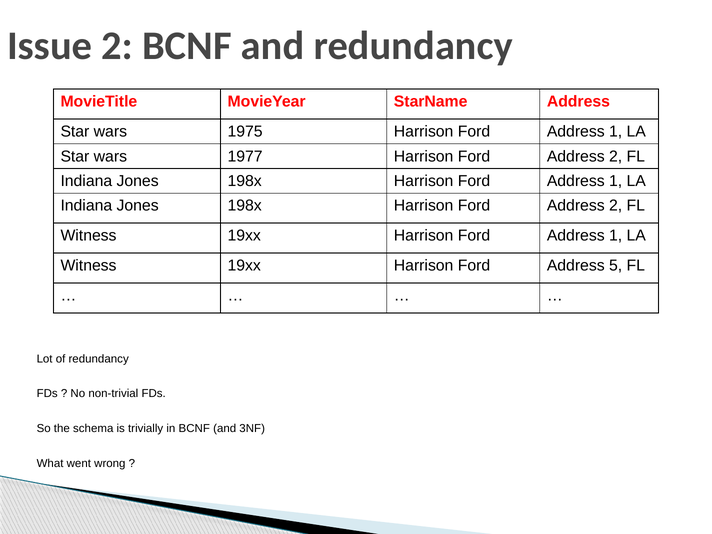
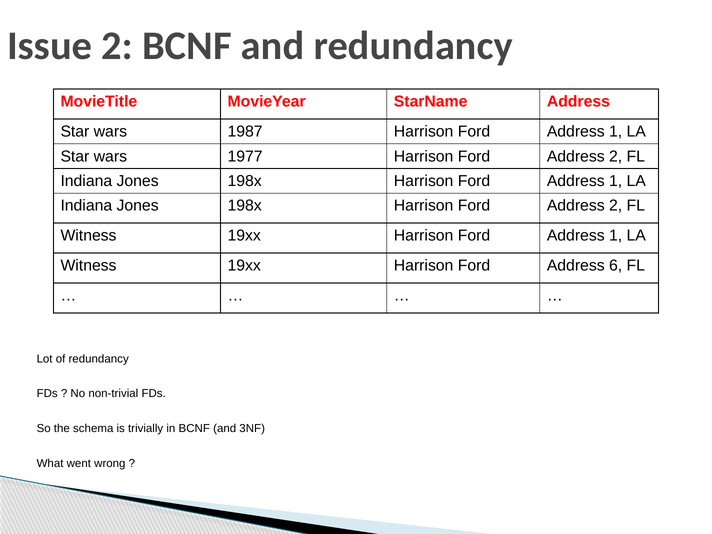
1975: 1975 -> 1987
5: 5 -> 6
